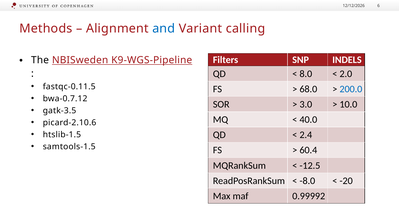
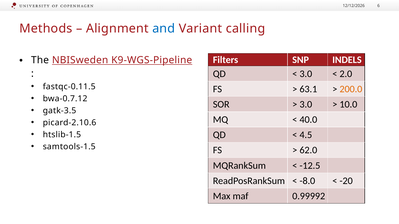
8.0 at (306, 74): 8.0 -> 3.0
68.0: 68.0 -> 63.1
200.0 colour: blue -> orange
2.4: 2.4 -> 4.5
60.4: 60.4 -> 62.0
